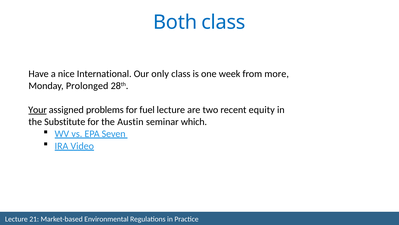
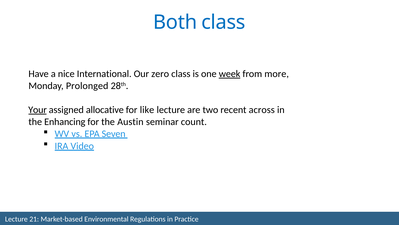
only: only -> zero
week underline: none -> present
problems: problems -> allocative
fuel: fuel -> like
equity: equity -> across
Substitute: Substitute -> Enhancing
which: which -> count
